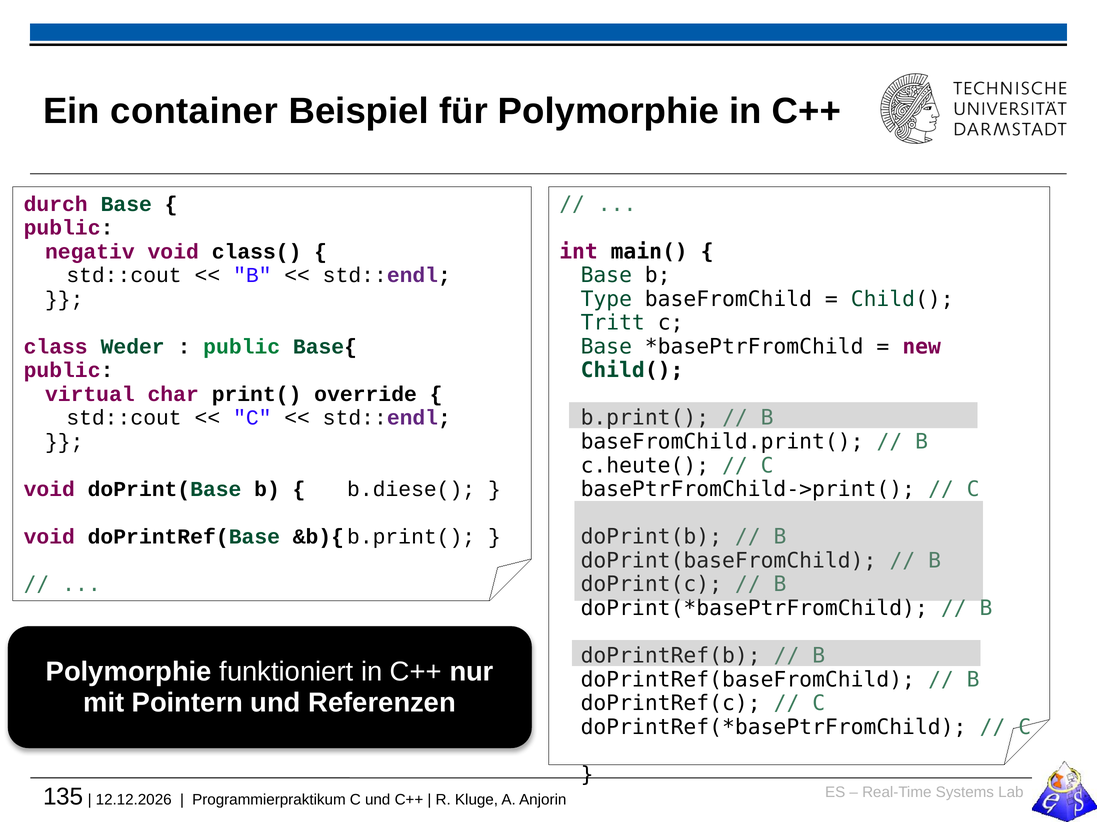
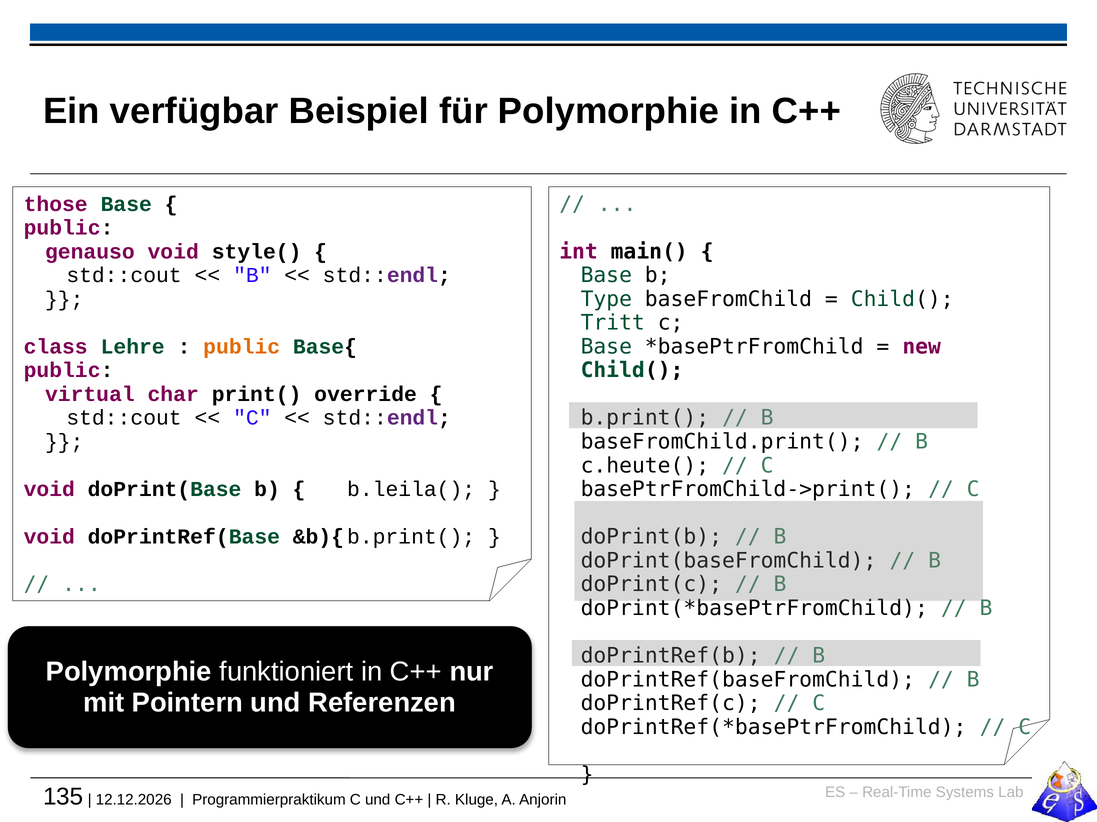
container: container -> verfügbar
durch: durch -> those
negativ: negativ -> genauso
class(: class( -> style(
Weder: Weder -> Lehre
public at (242, 347) colour: green -> orange
b.diese(: b.diese( -> b.leila(
